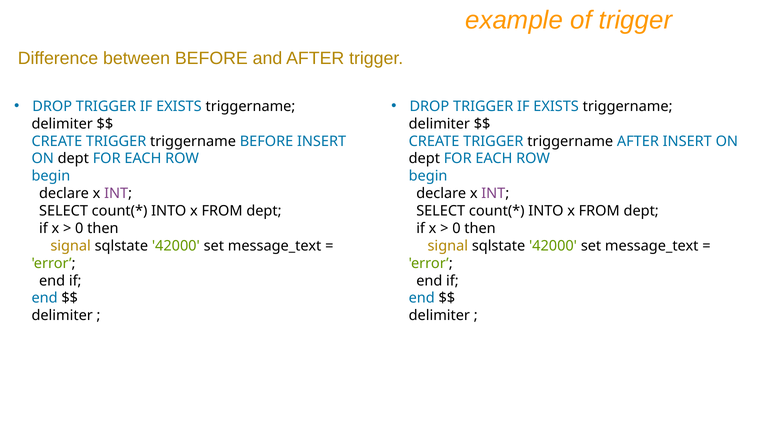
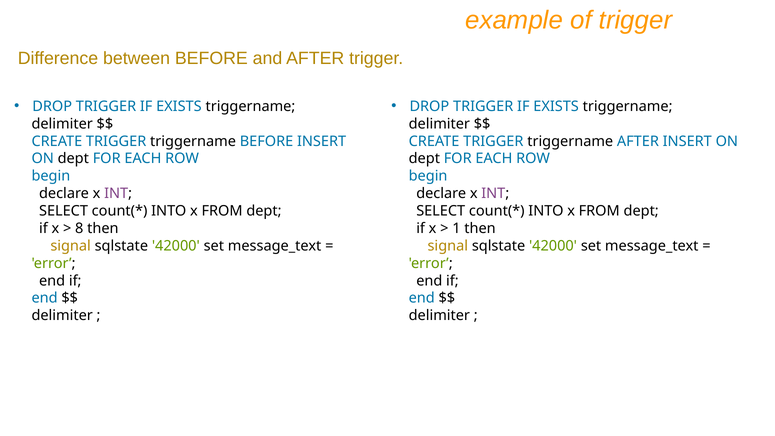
0 at (79, 228): 0 -> 8
0 at (456, 228): 0 -> 1
